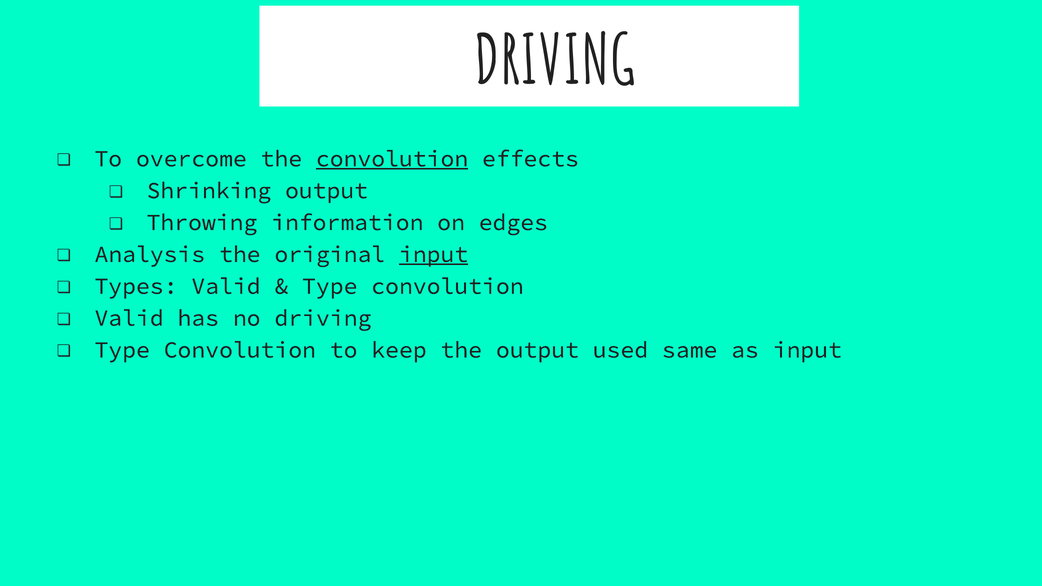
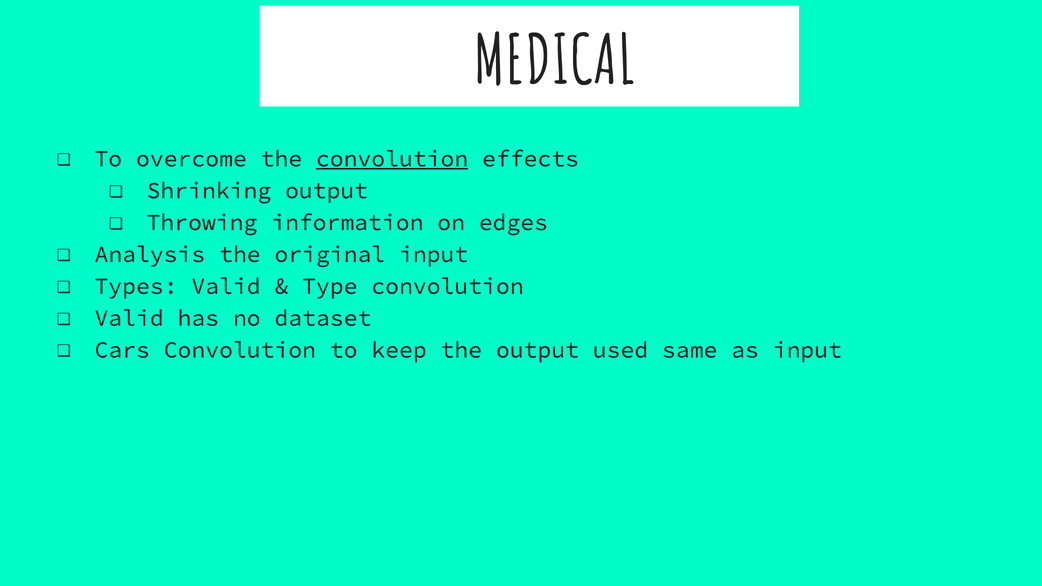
DRIVING at (555, 62): DRIVING -> MEDICAL
input at (434, 254) underline: present -> none
no driving: driving -> dataset
Type at (122, 350): Type -> Cars
